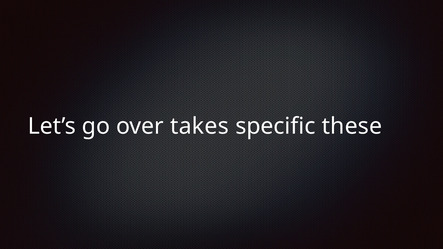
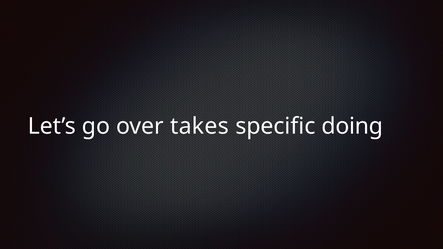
these: these -> doing
